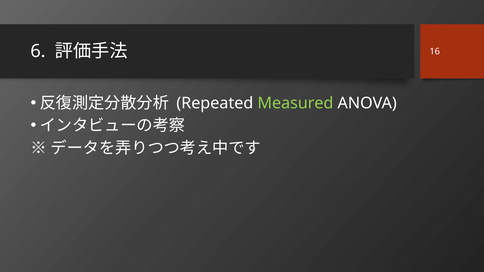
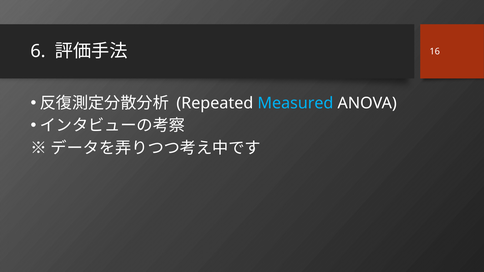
Measured colour: light green -> light blue
